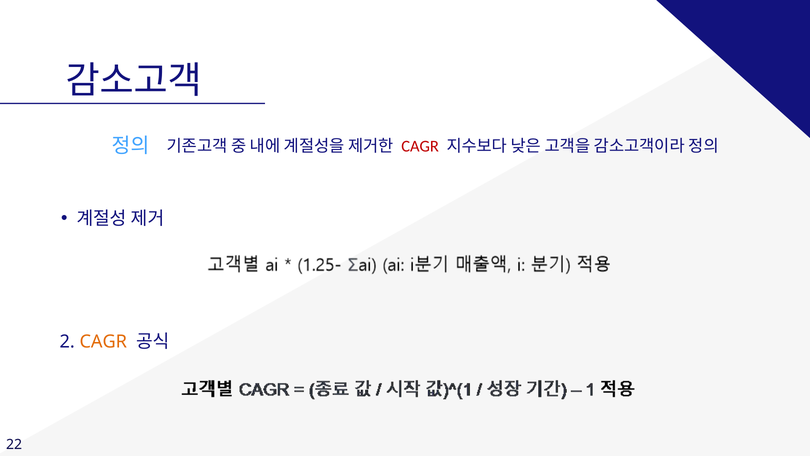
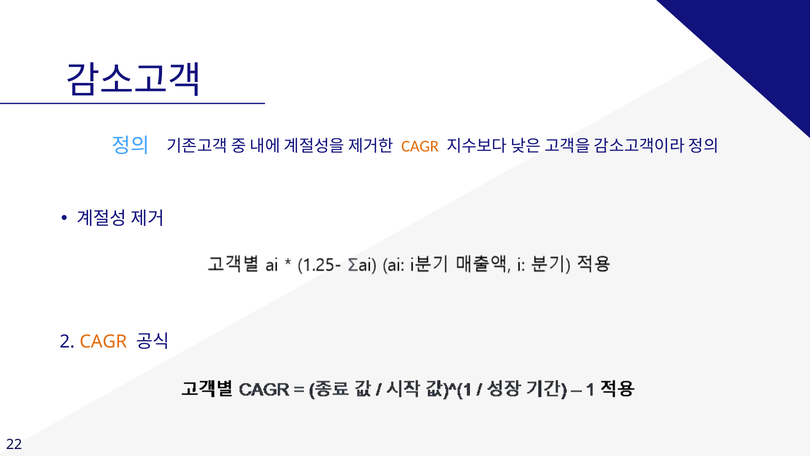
CAGR at (420, 146) colour: red -> orange
